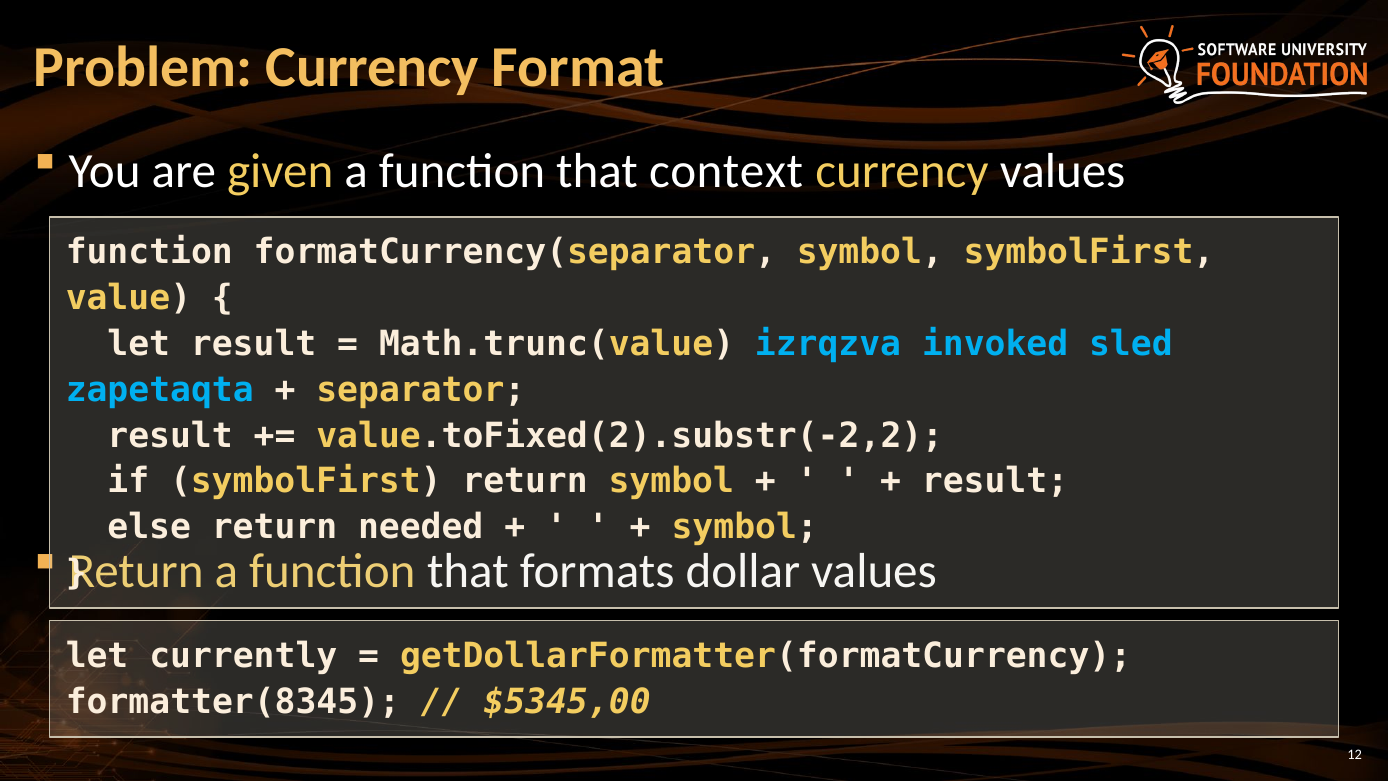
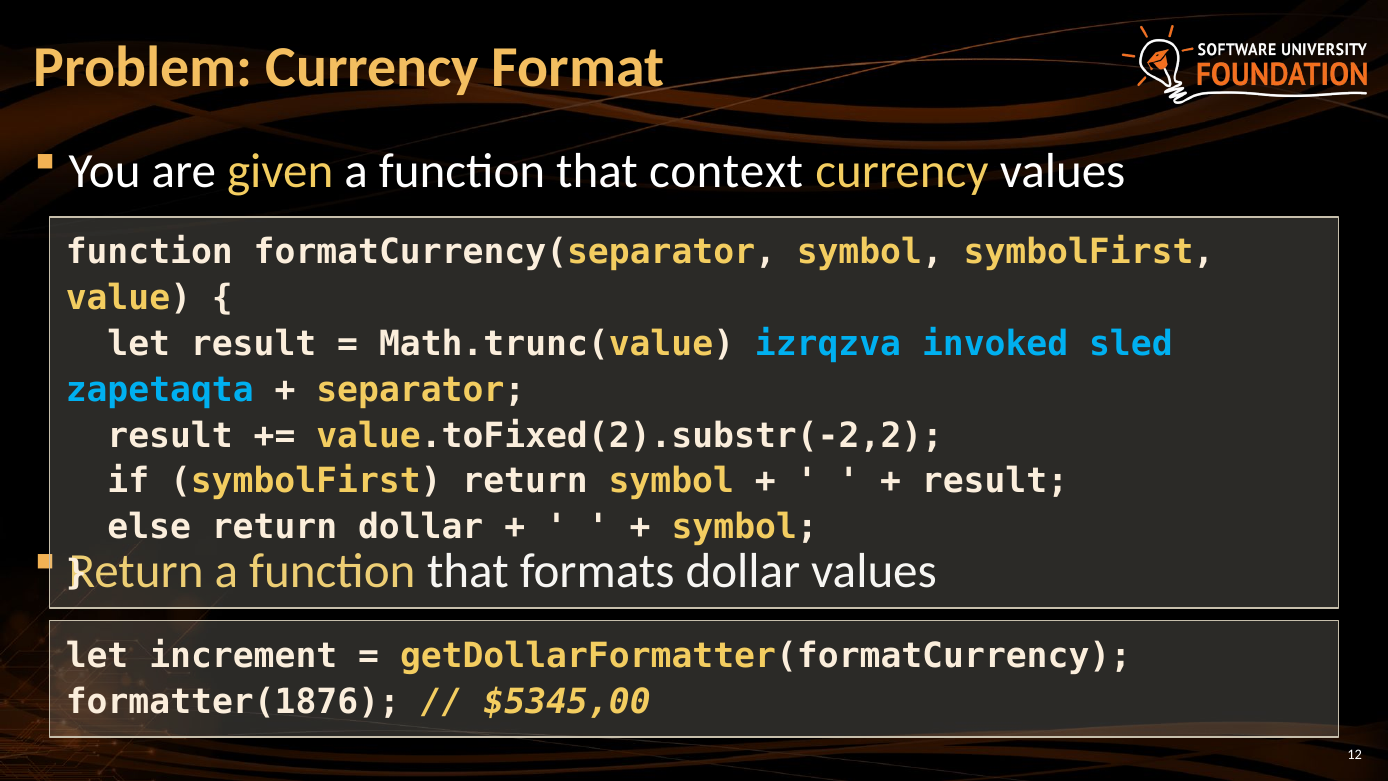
return needed: needed -> dollar
currently: currently -> increment
formatter(8345: formatter(8345 -> formatter(1876
